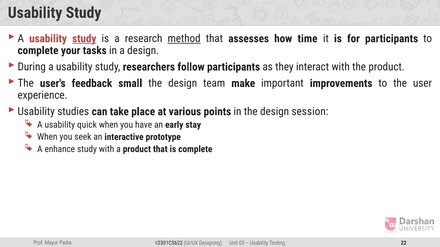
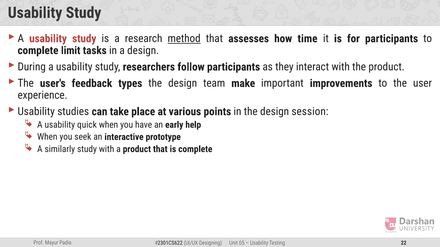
study at (84, 39) underline: present -> none
your: your -> limit
small: small -> types
stay: stay -> help
enhance: enhance -> similarly
